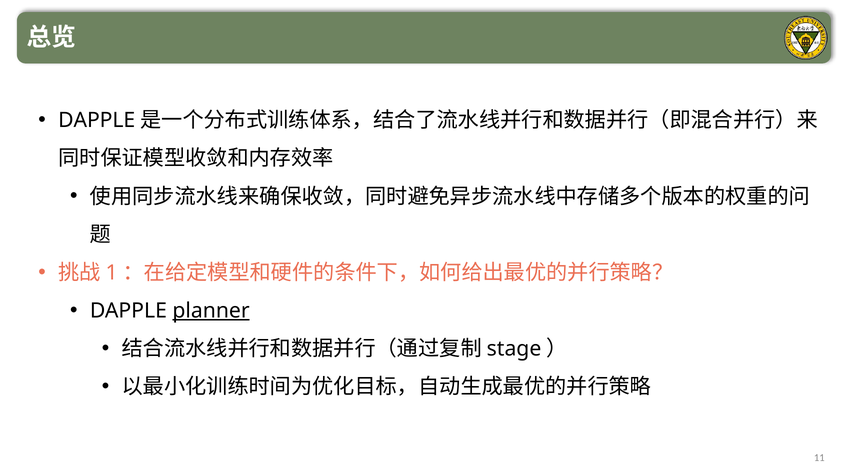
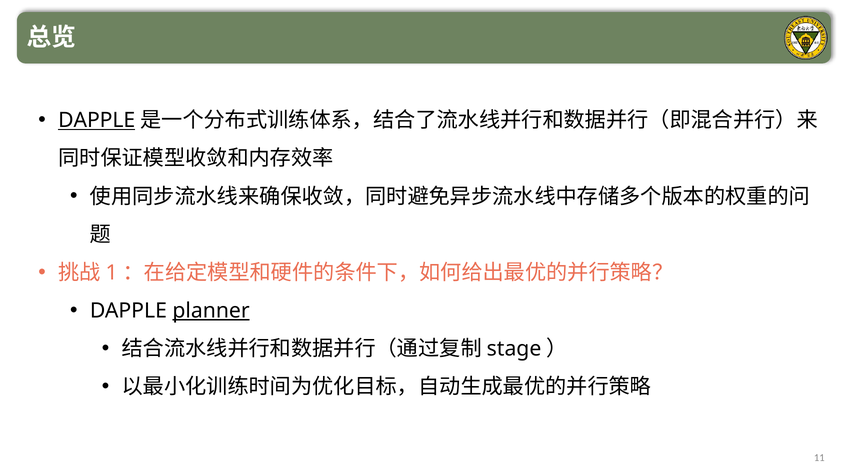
DAPPLE at (97, 120) underline: none -> present
